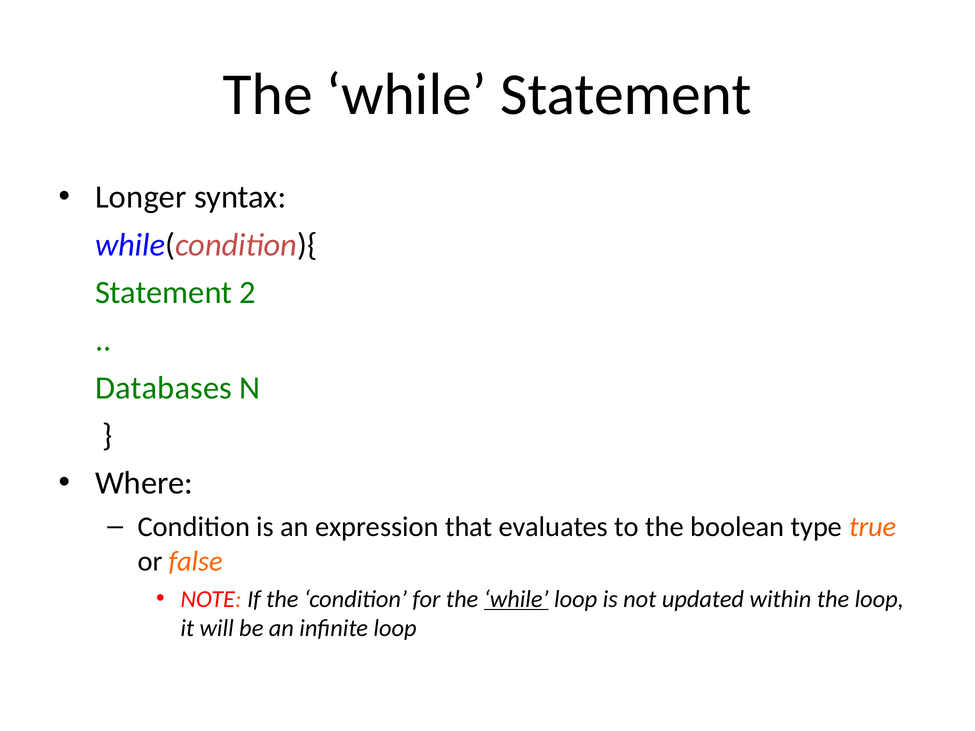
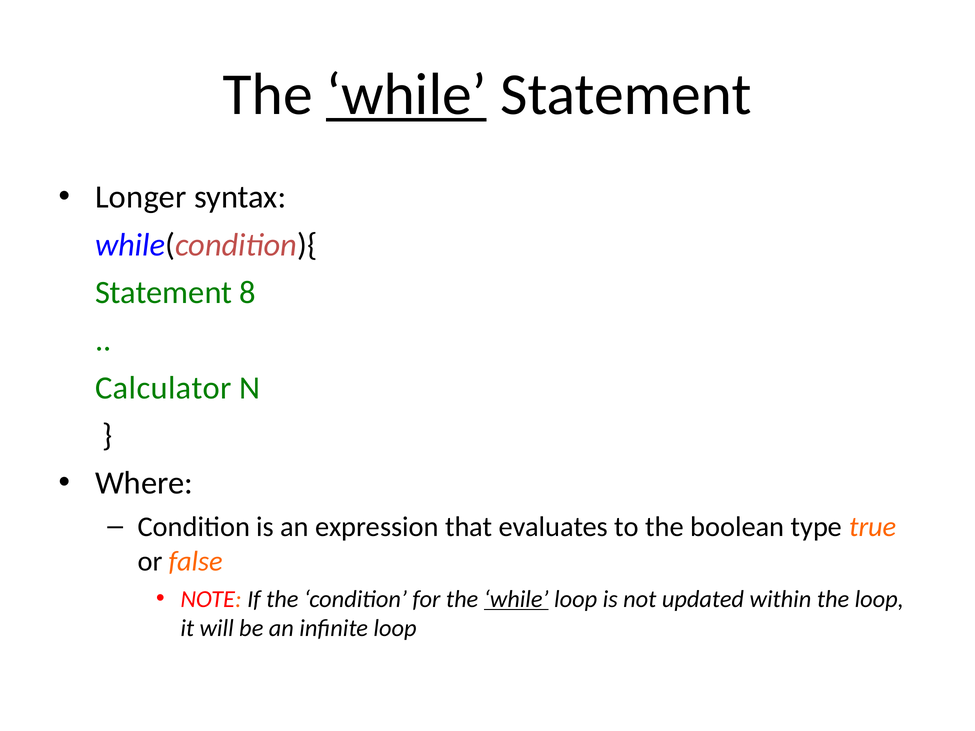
while at (406, 94) underline: none -> present
2: 2 -> 8
Databases: Databases -> Calculator
